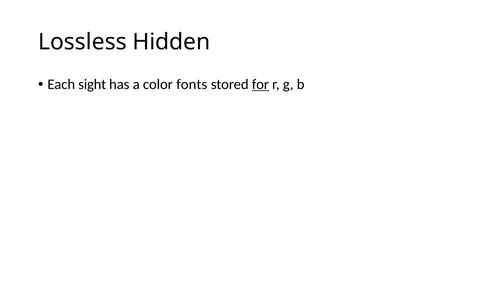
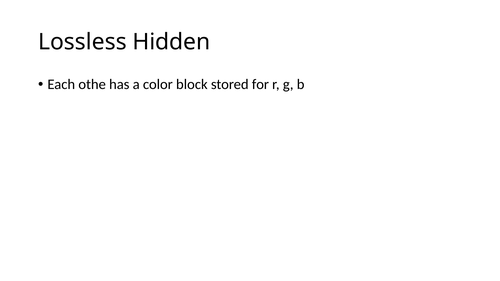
sight: sight -> othe
fonts: fonts -> block
for underline: present -> none
